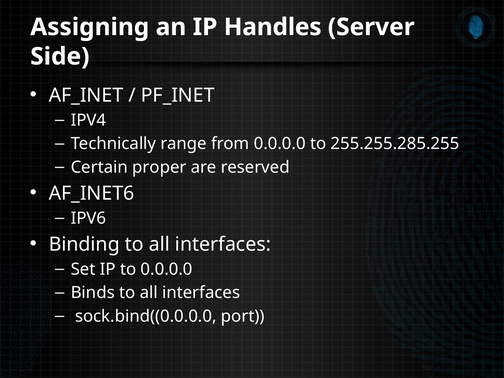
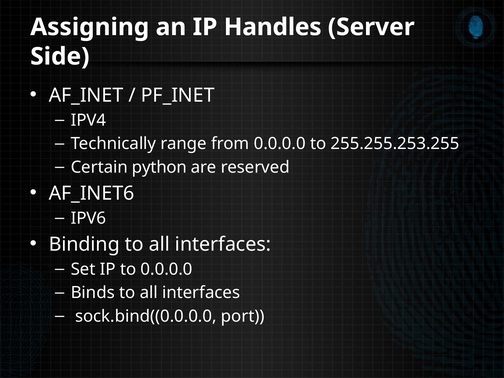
255.255.285.255: 255.255.285.255 -> 255.255.253.255
proper: proper -> python
